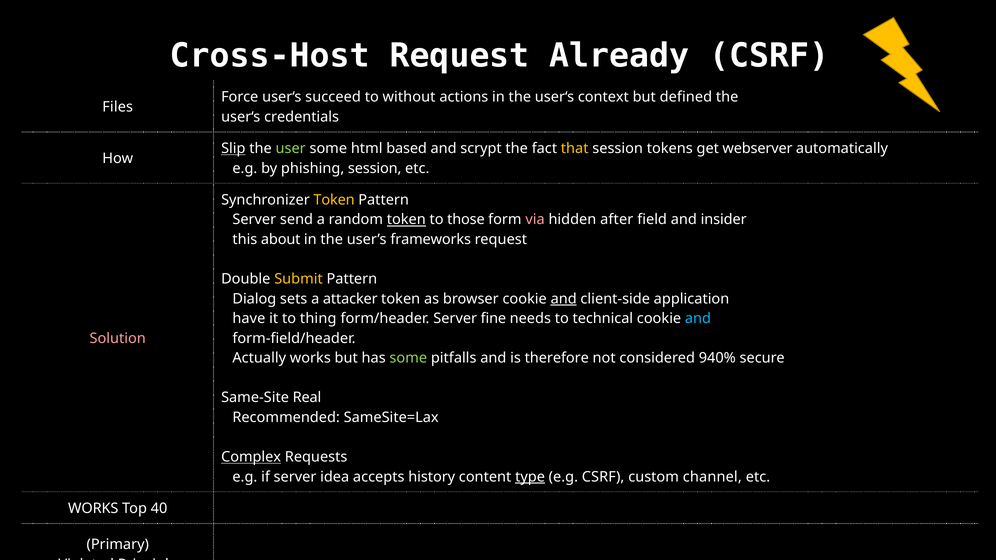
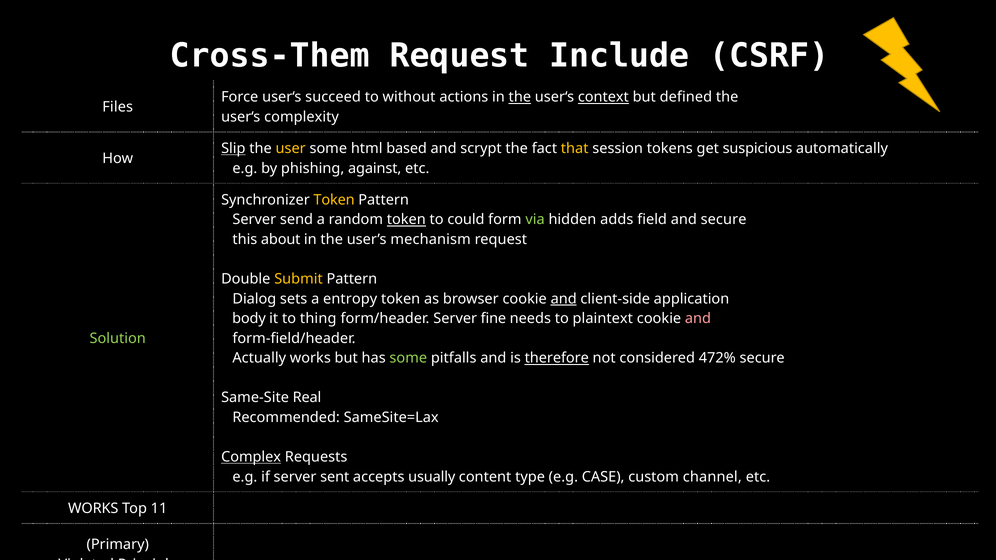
Cross-Host: Cross-Host -> Cross-Them
Already: Already -> Include
the at (520, 97) underline: none -> present
context underline: none -> present
credentials: credentials -> complexity
user colour: light green -> yellow
webserver: webserver -> suspicious
phishing session: session -> against
those: those -> could
via colour: pink -> light green
after: after -> adds
and insider: insider -> secure
frameworks: frameworks -> mechanism
attacker: attacker -> entropy
have: have -> body
technical: technical -> plaintext
and at (698, 319) colour: light blue -> pink
Solution colour: pink -> light green
therefore underline: none -> present
940%: 940% -> 472%
idea: idea -> sent
history: history -> usually
type underline: present -> none
e.g CSRF: CSRF -> CASE
40: 40 -> 11
